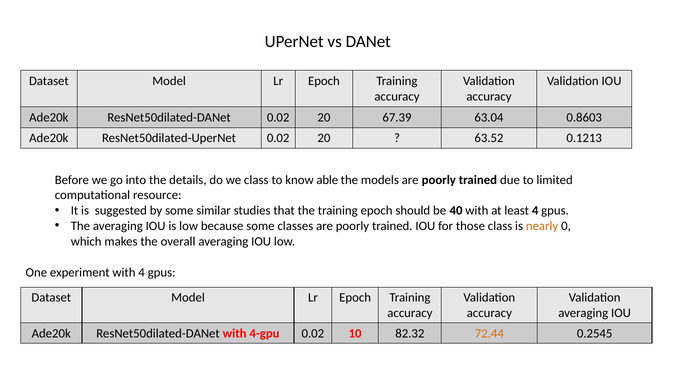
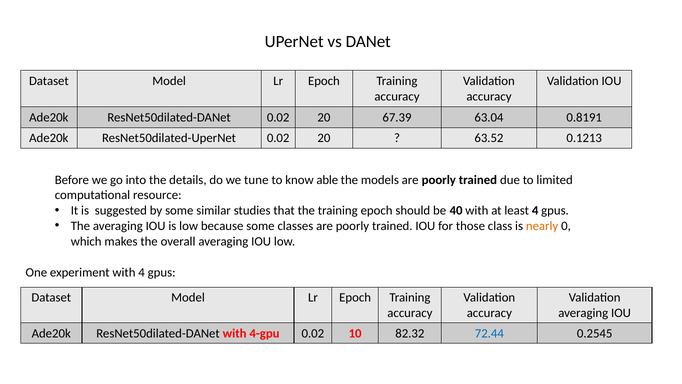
0.8603: 0.8603 -> 0.8191
we class: class -> tune
72.44 colour: orange -> blue
